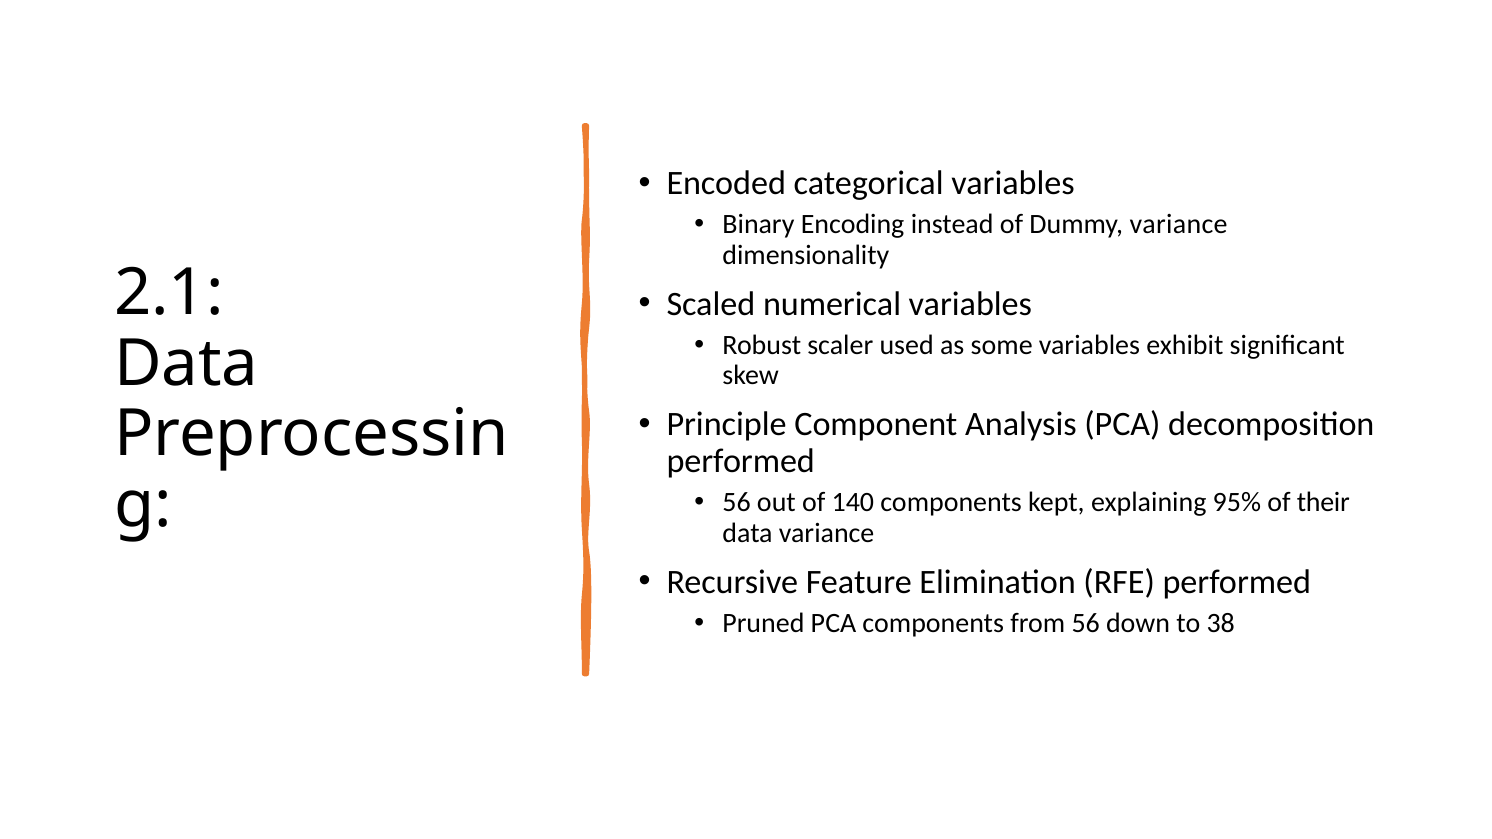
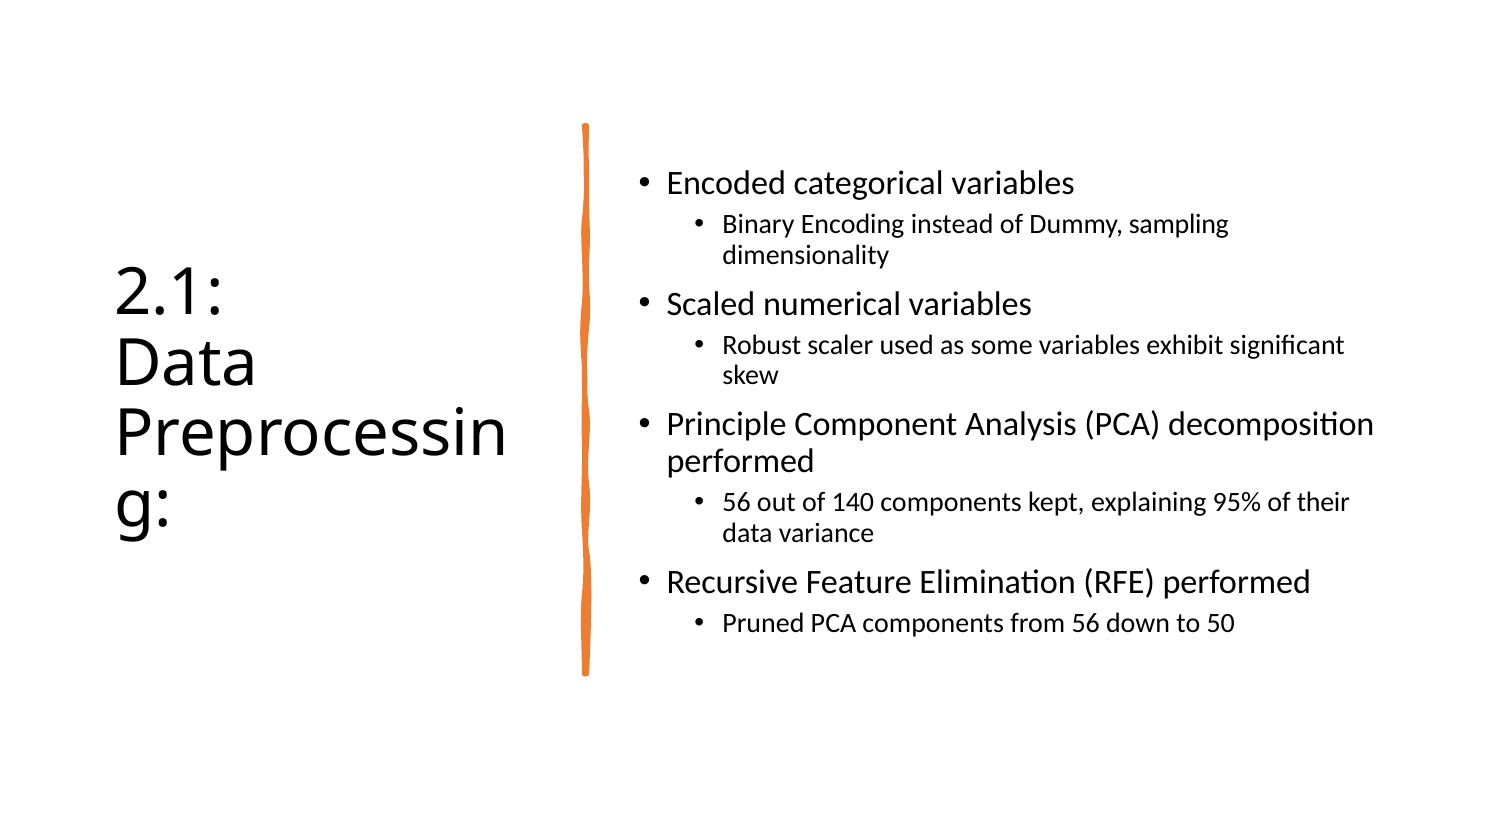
Dummy variance: variance -> sampling
38: 38 -> 50
